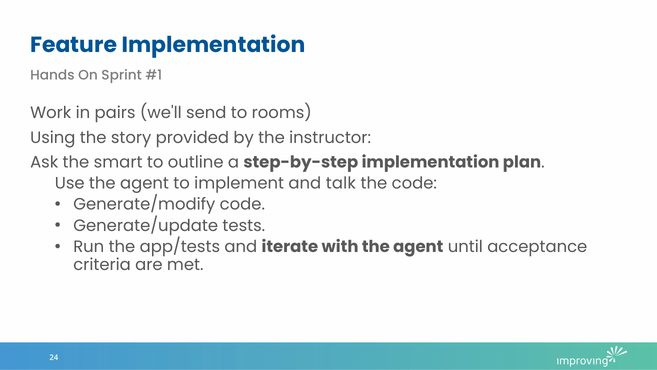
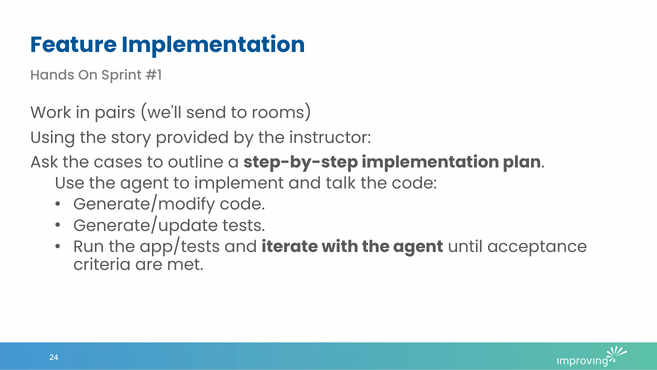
smart: smart -> cases
